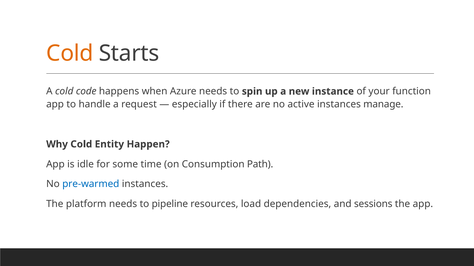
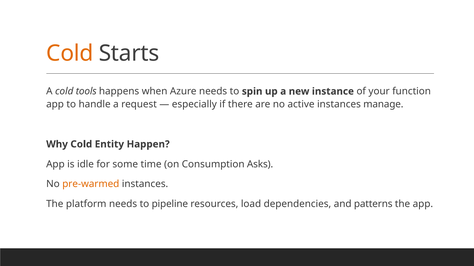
code: code -> tools
Path: Path -> Asks
pre-warmed colour: blue -> orange
sessions: sessions -> patterns
